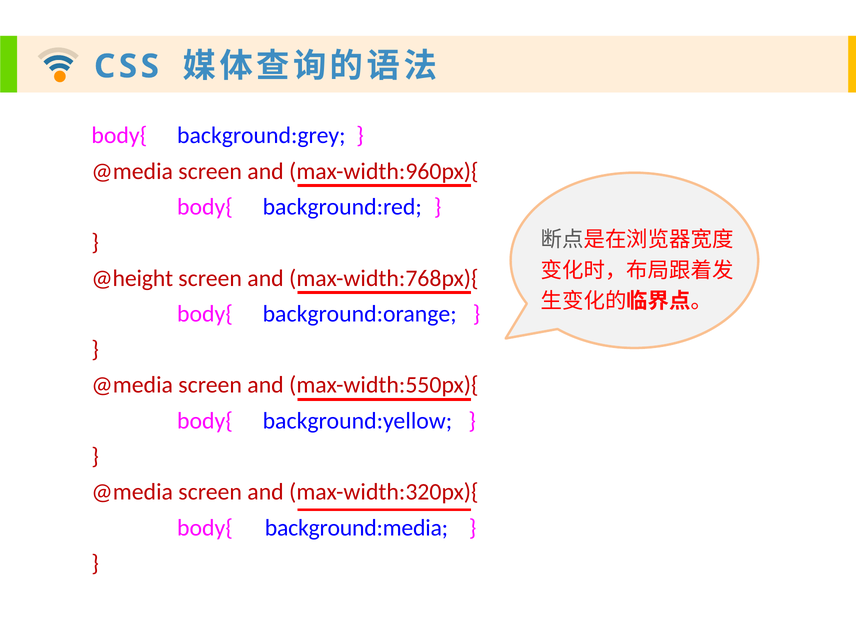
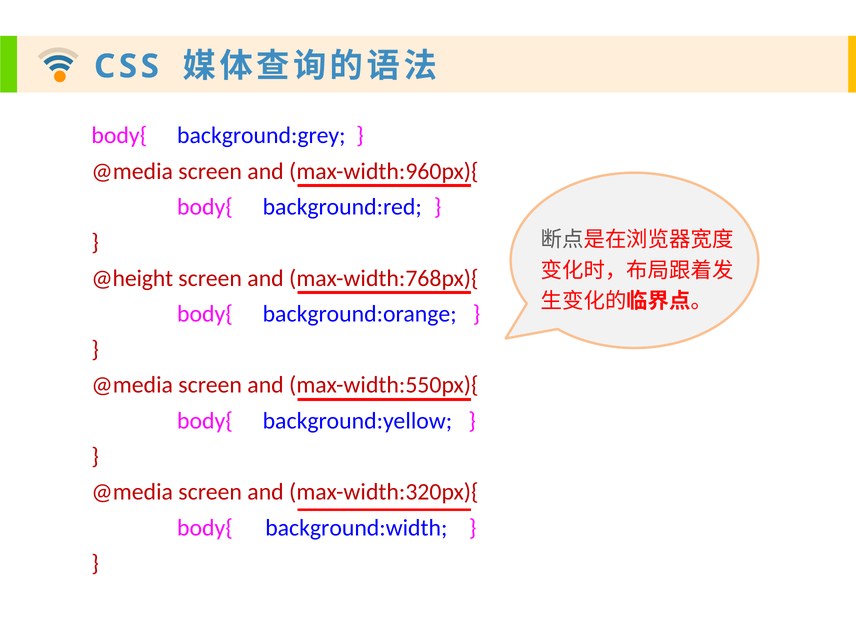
background:media: background:media -> background:width
